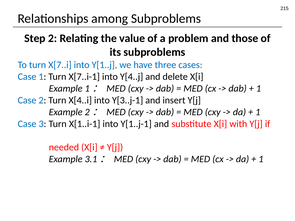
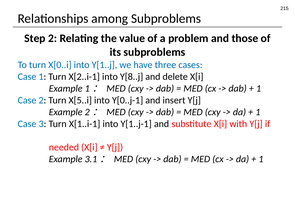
X[7..i: X[7..i -> X[0..i
X[7..i-1: X[7..i-1 -> X[2..i-1
Y[4..j: Y[4..j -> Y[8..j
X[4..i: X[4..i -> X[5..i
Y[3..j-1: Y[3..j-1 -> Y[0..j-1
